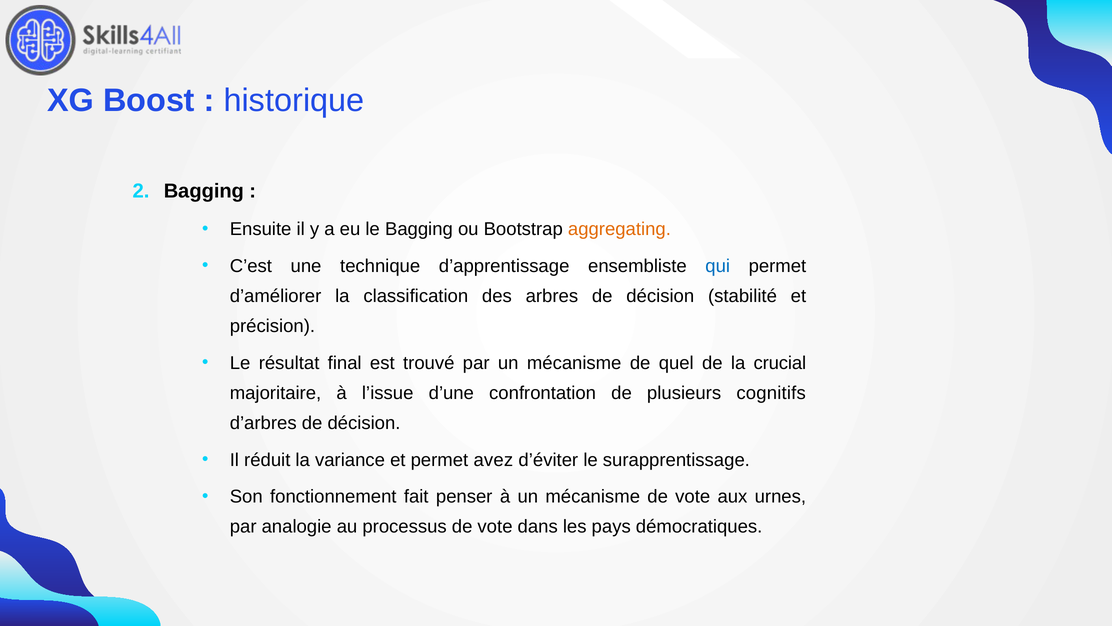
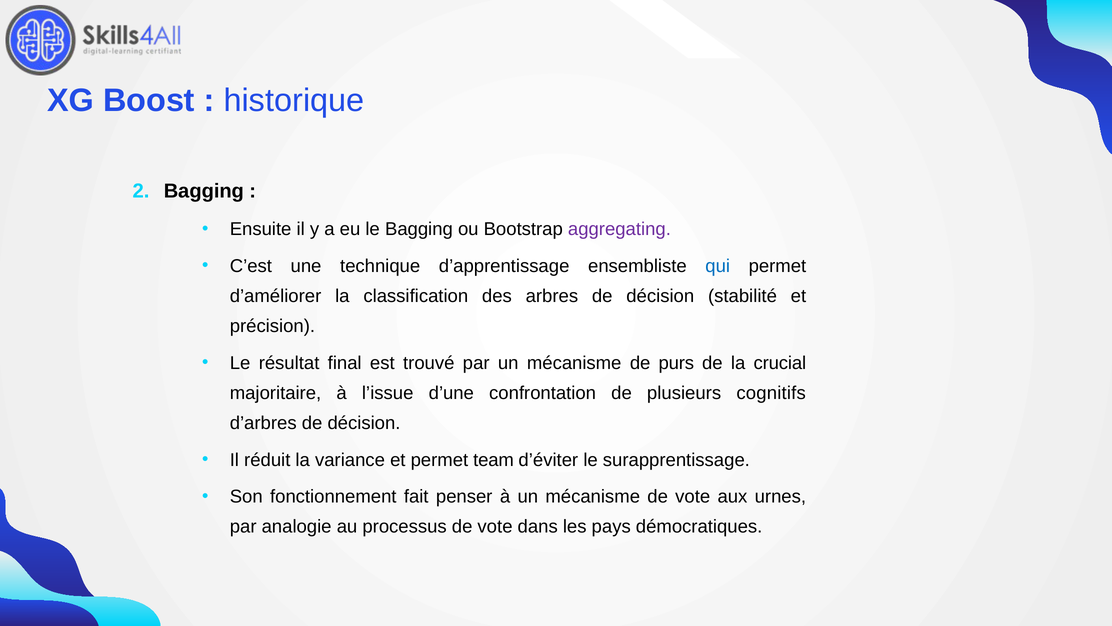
aggregating colour: orange -> purple
quel: quel -> purs
avez: avez -> team
